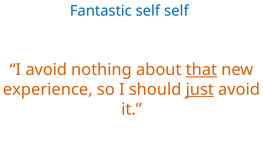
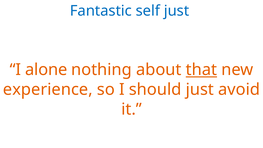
self self: self -> just
I avoid: avoid -> alone
just at (200, 89) underline: present -> none
